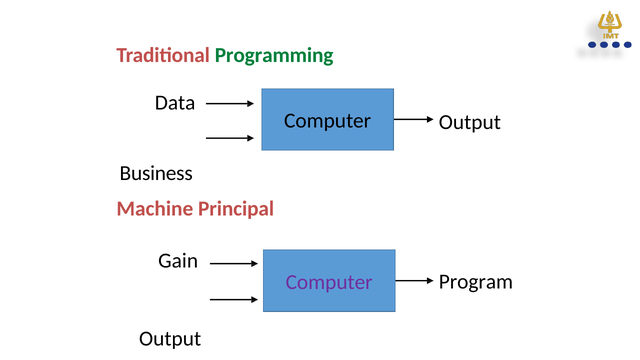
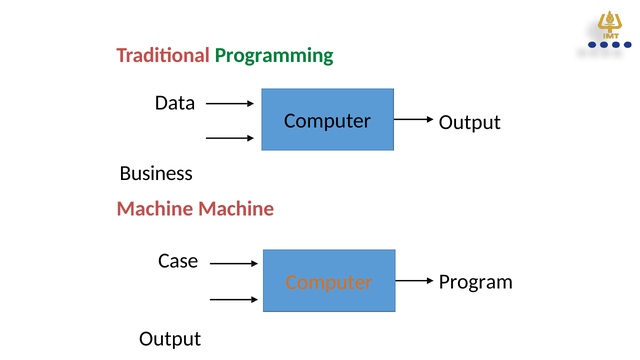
Machine Principal: Principal -> Machine
Gain: Gain -> Case
Computer at (329, 282) colour: purple -> orange
